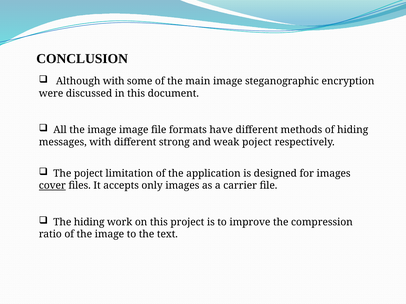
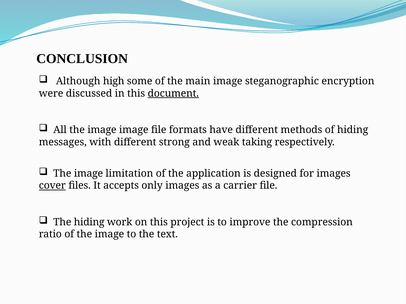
Although with: with -> high
document underline: none -> present
weak poject: poject -> taking
poject at (88, 174): poject -> image
